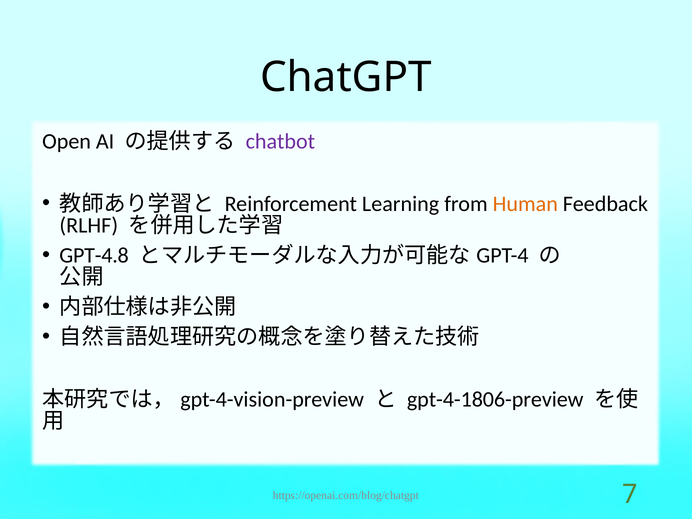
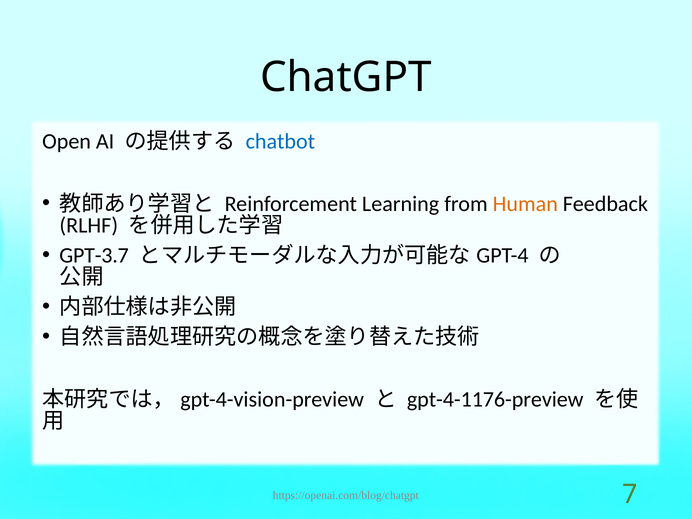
chatbot colour: purple -> blue
GPT-4.8: GPT-4.8 -> GPT-3.7
gpt-4-1806-preview: gpt-4-1806-preview -> gpt-4-1176-preview
